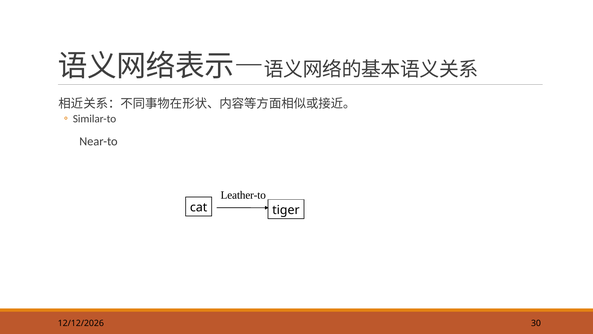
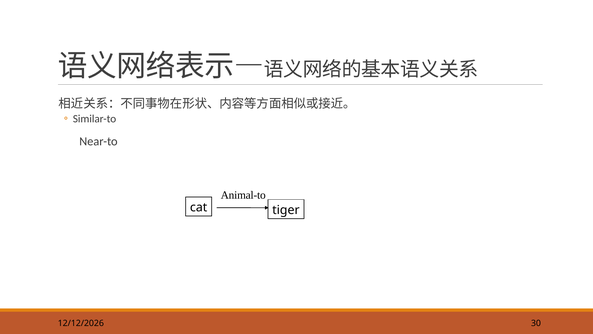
Leather-to: Leather-to -> Animal-to
